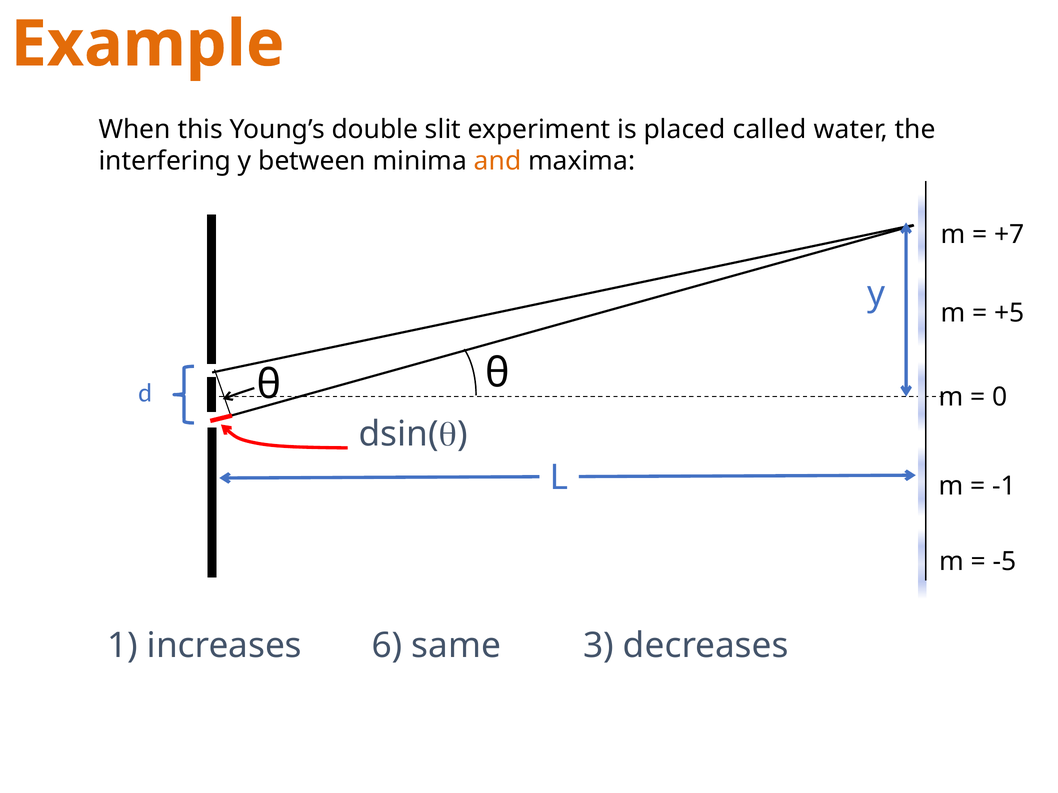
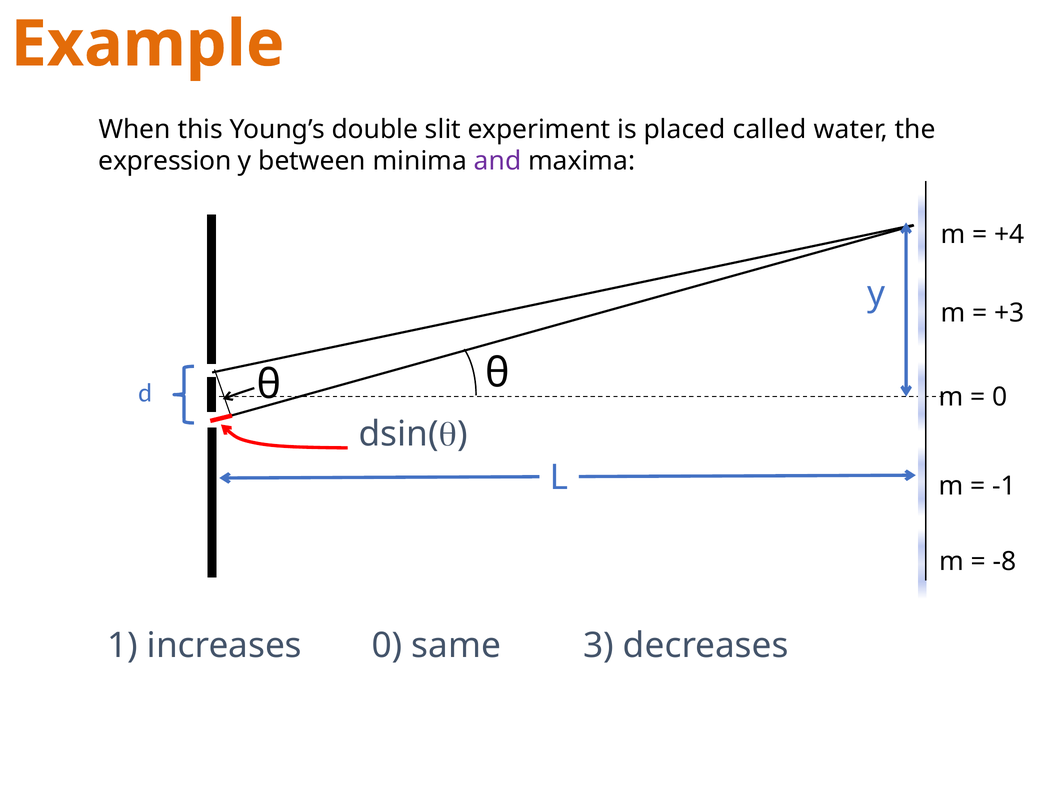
interfering: interfering -> expression
and colour: orange -> purple
+7: +7 -> +4
+5: +5 -> +3
-5: -5 -> -8
increases 6: 6 -> 0
